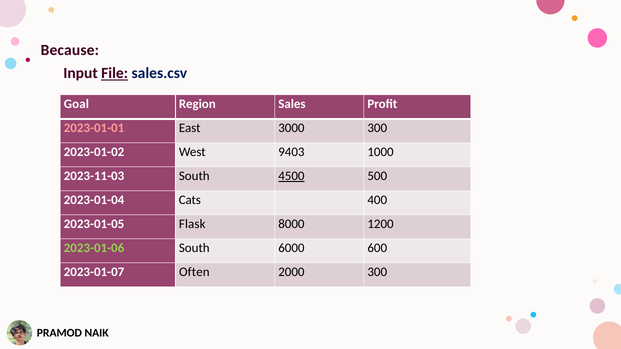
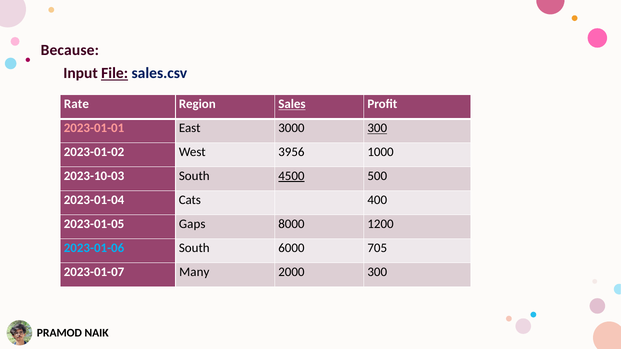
Goal: Goal -> Rate
Sales underline: none -> present
300 at (377, 128) underline: none -> present
9403: 9403 -> 3956
2023-11-03: 2023-11-03 -> 2023-10-03
Flask: Flask -> Gaps
2023-01-06 colour: light green -> light blue
600: 600 -> 705
Often: Often -> Many
